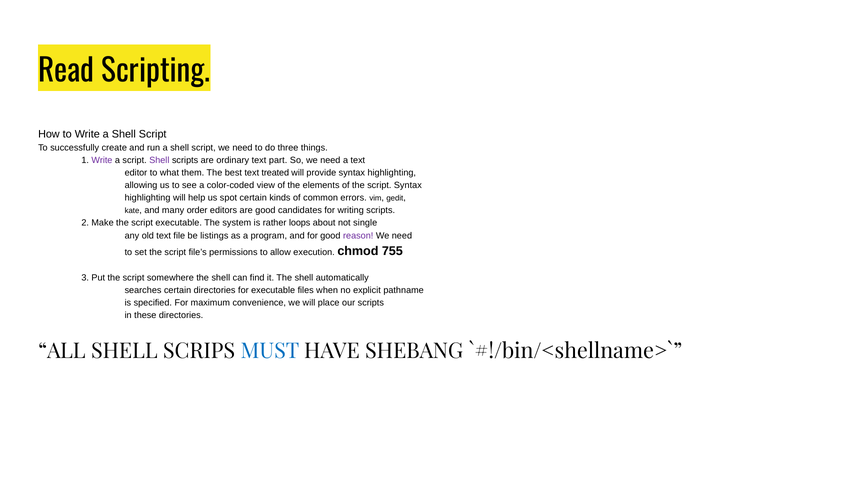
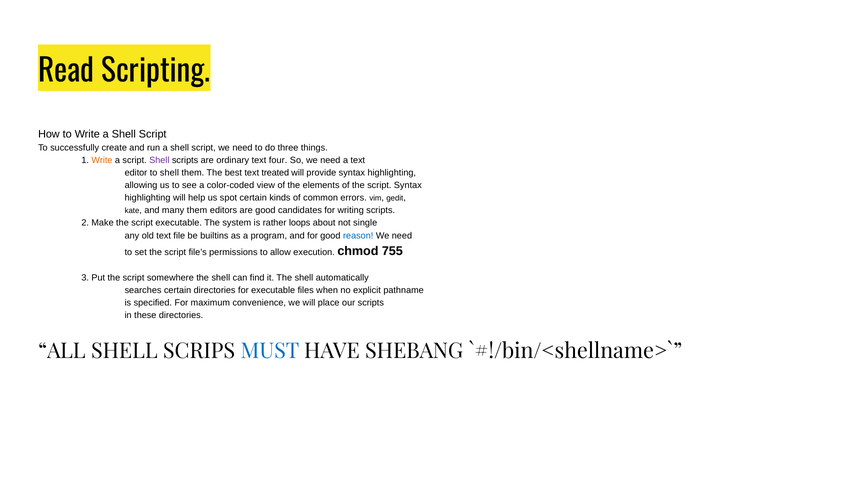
Write at (102, 161) colour: purple -> orange
part: part -> four
to what: what -> shell
many order: order -> them
listings: listings -> builtins
reason colour: purple -> blue
